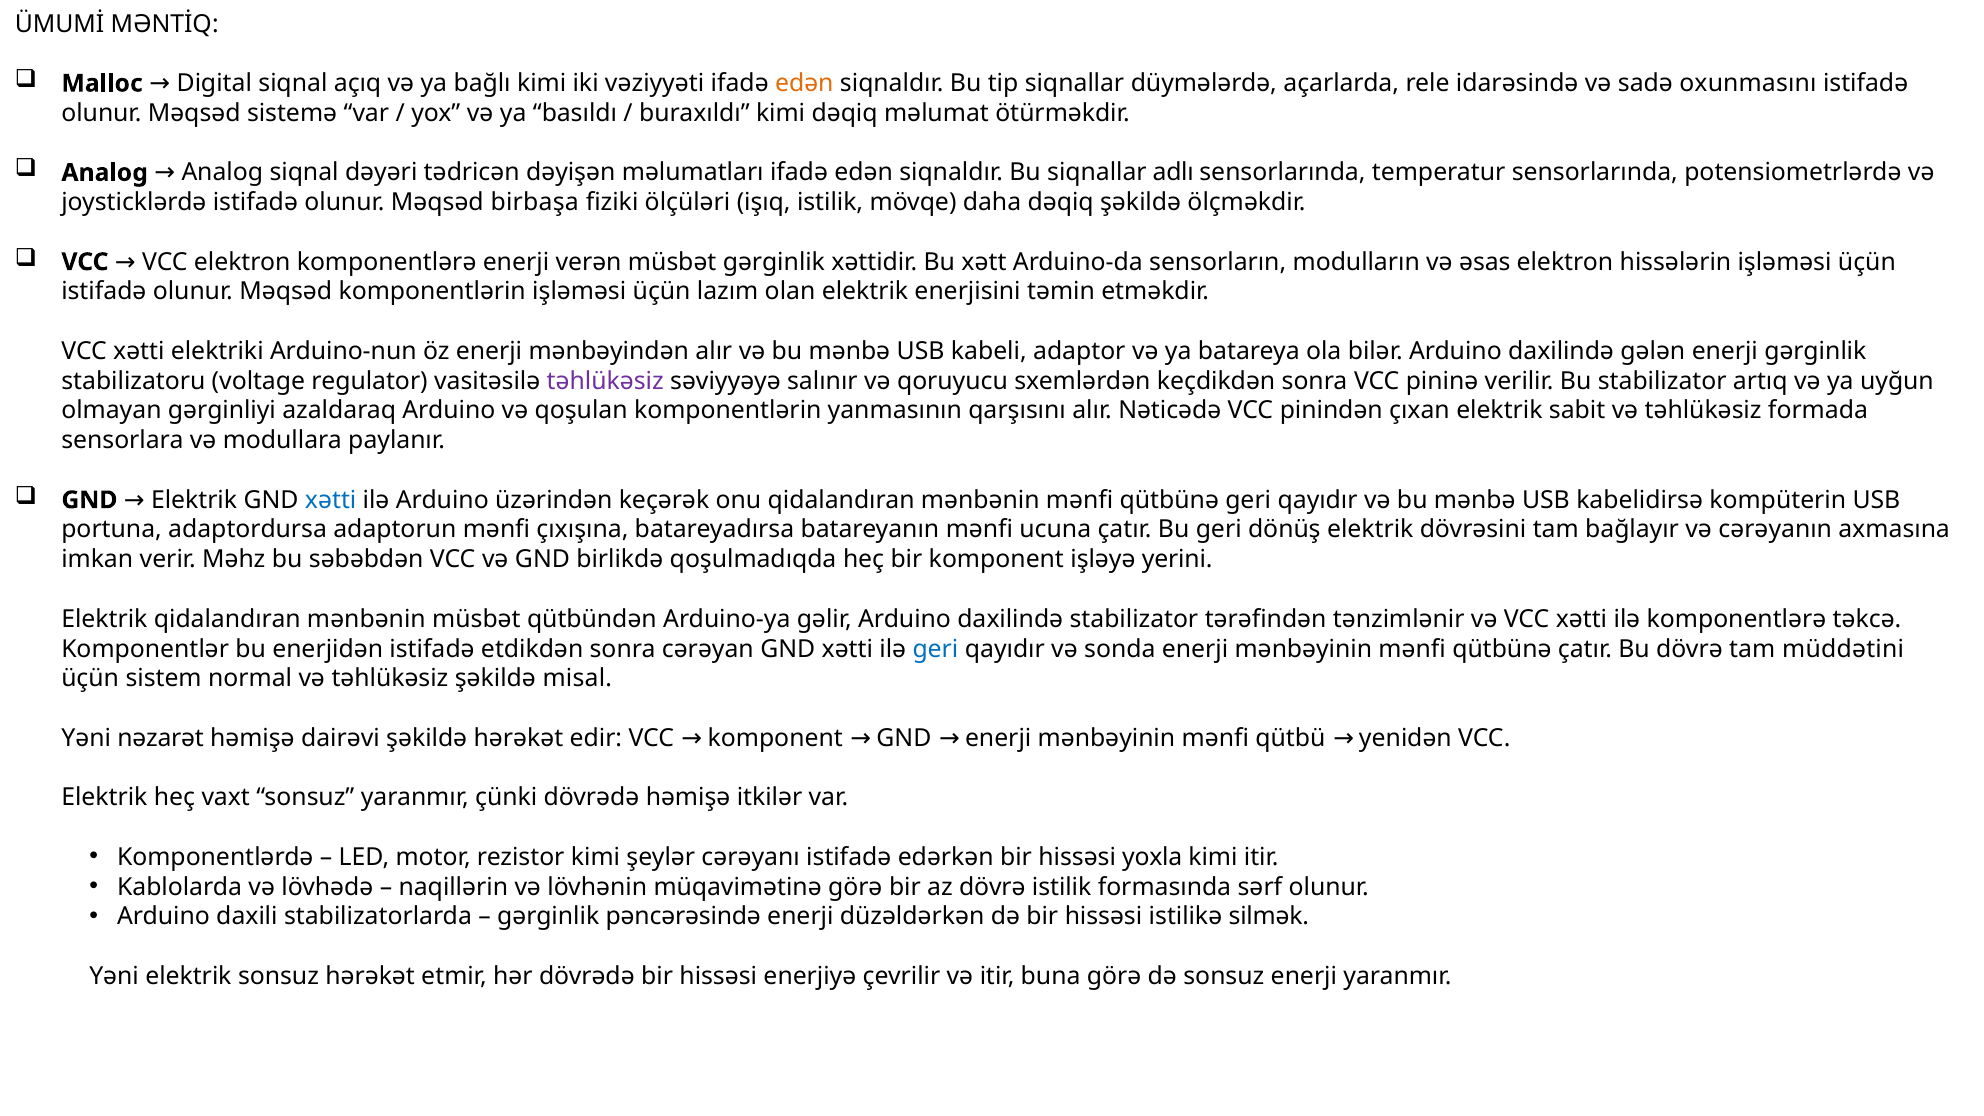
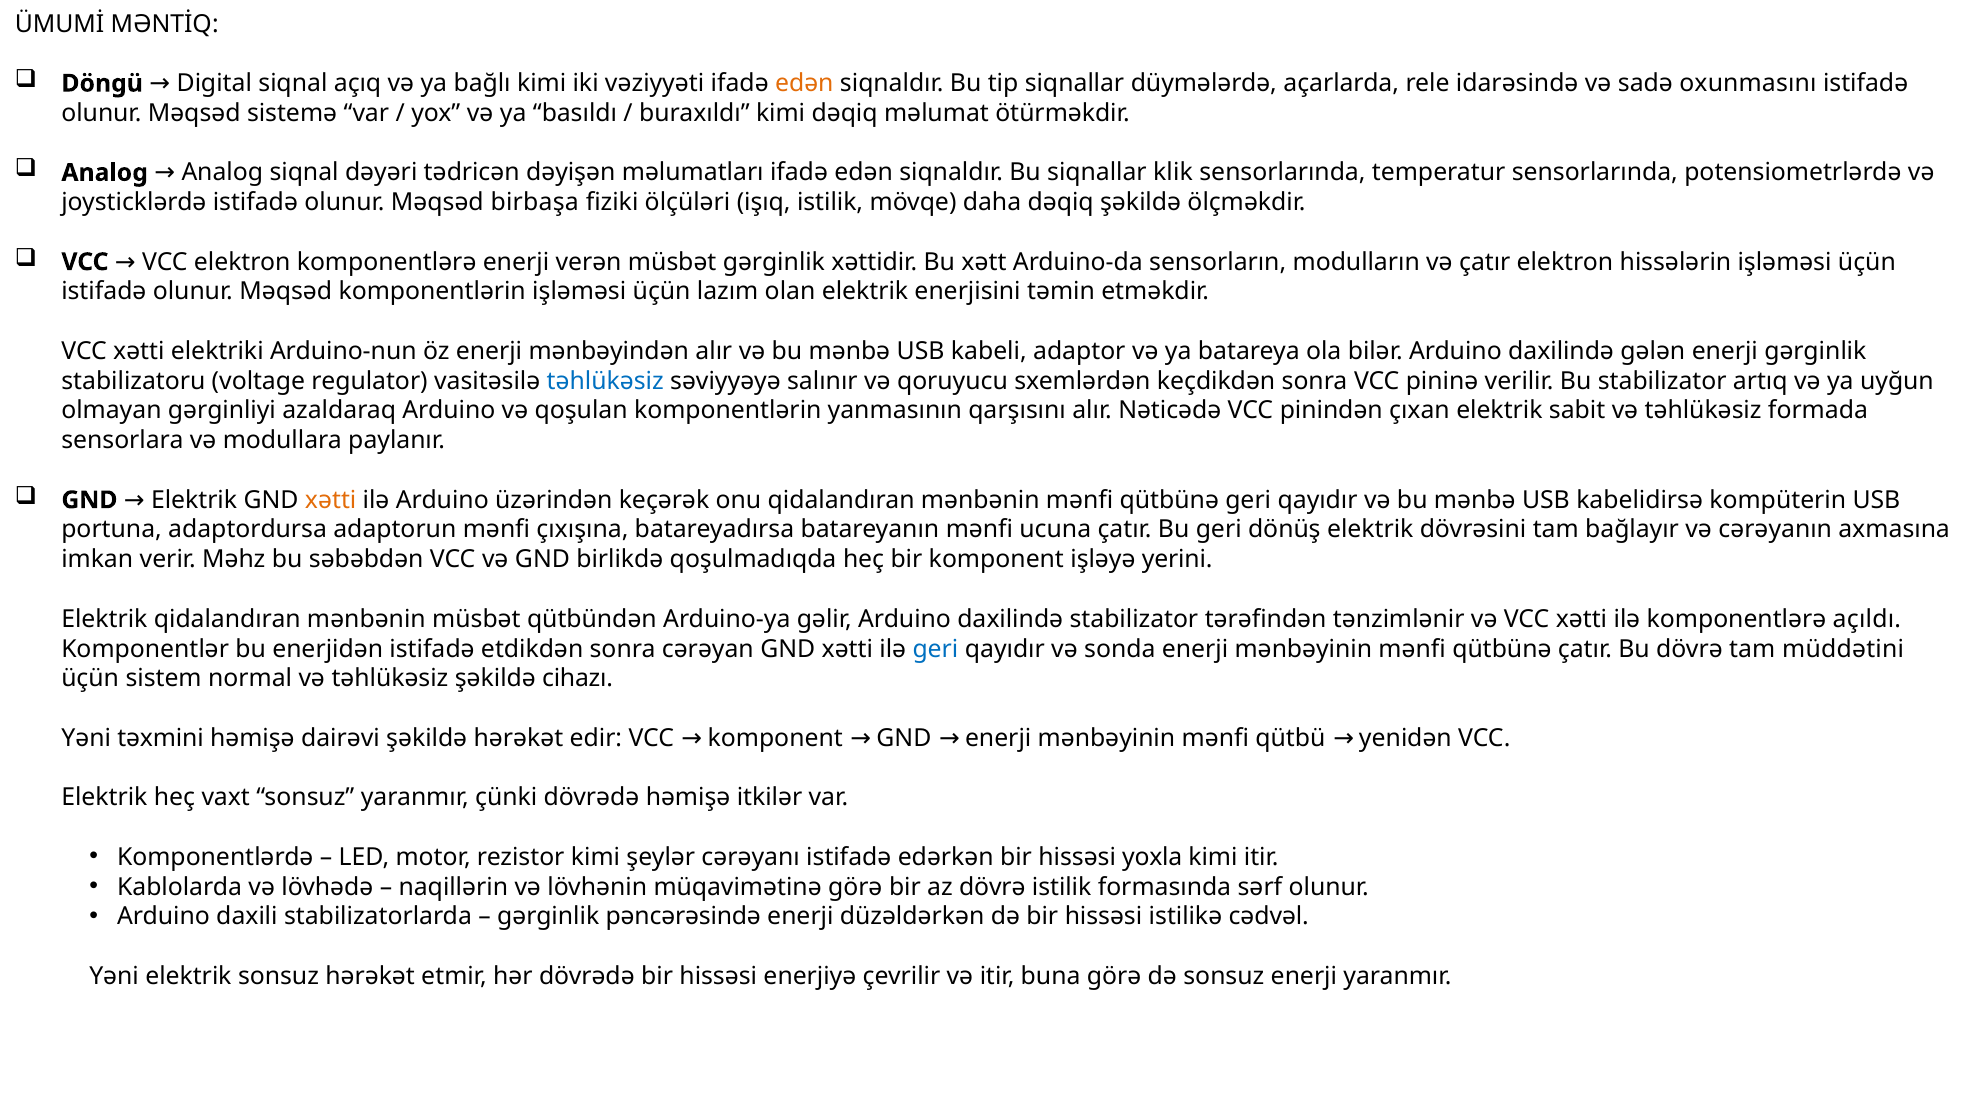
Malloc: Malloc -> Döngü
adlı: adlı -> klik
və əsas: əsas -> çatır
təhlükəsiz at (605, 381) colour: purple -> blue
xətti at (331, 500) colour: blue -> orange
təkcə: təkcə -> açıldı
misal: misal -> cihazı
nəzarət: nəzarət -> təxmini
silmək: silmək -> cədvəl
